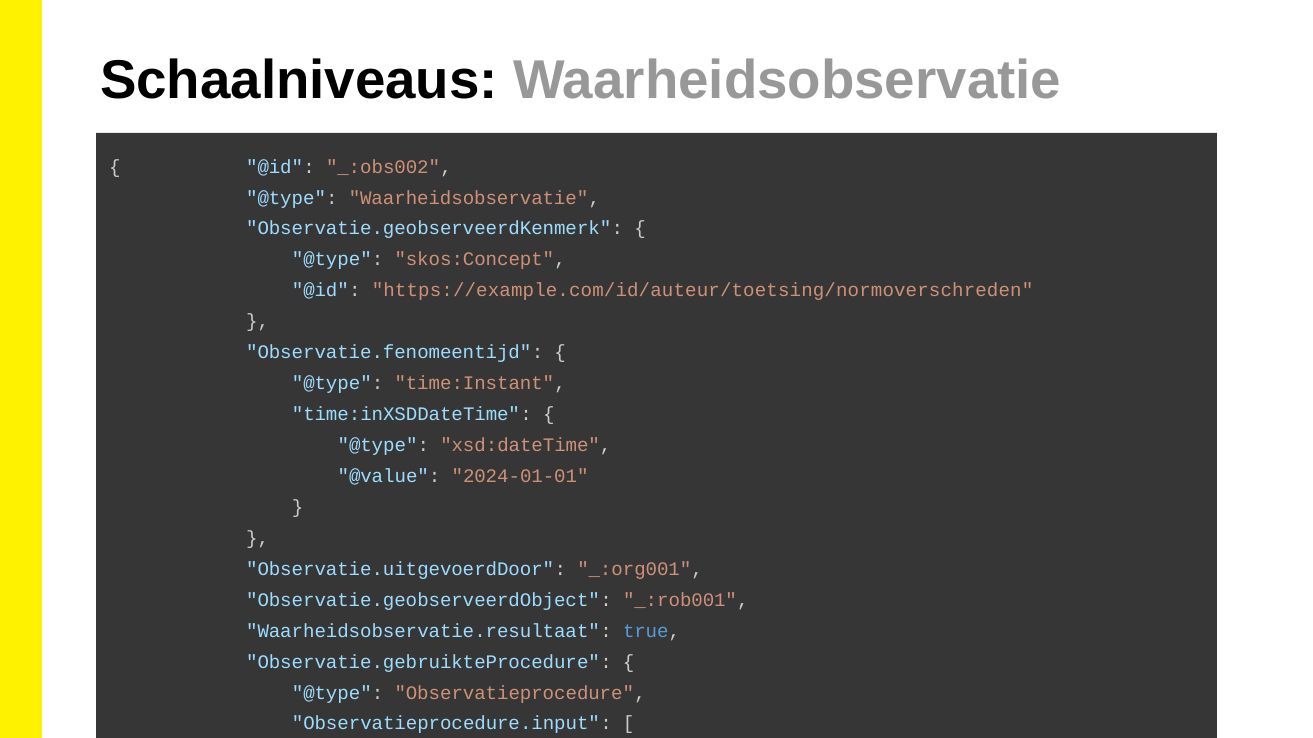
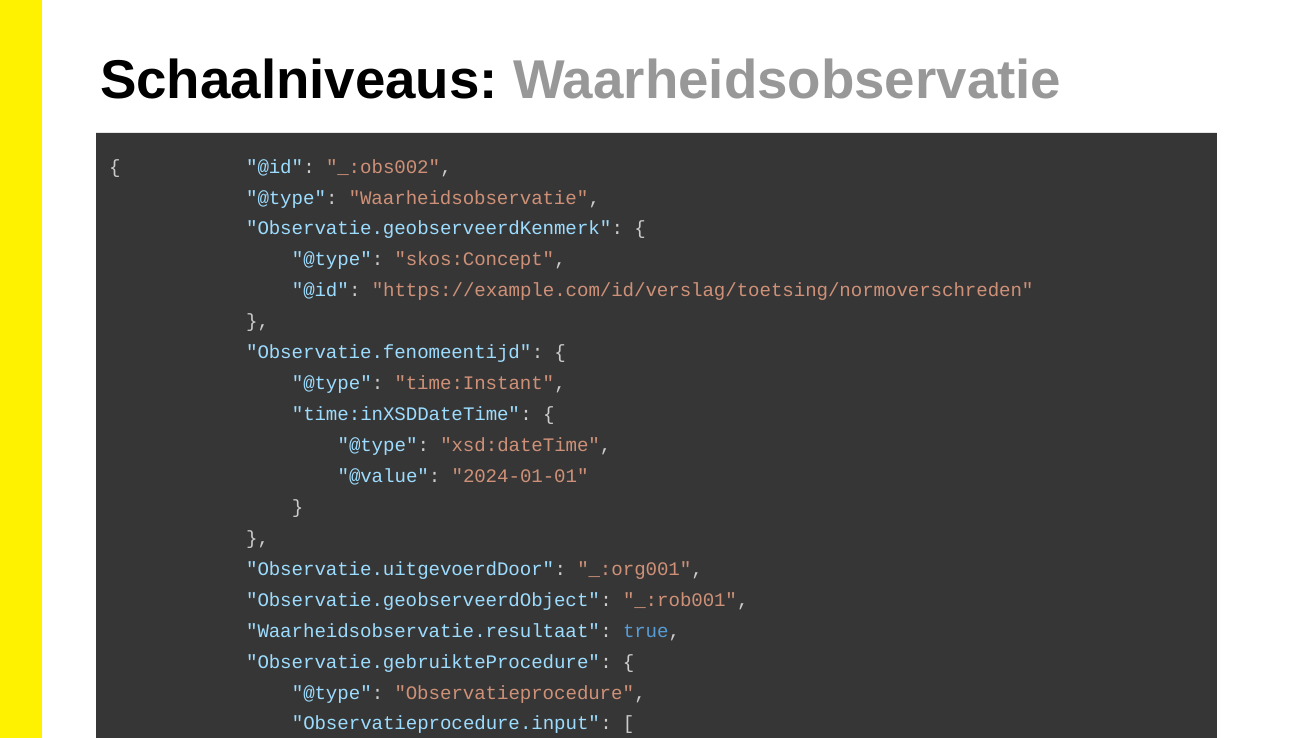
https://example.com/id/auteur/toetsing/normoverschreden: https://example.com/id/auteur/toetsing/normoverschreden -> https://example.com/id/verslag/toetsing/normoverschreden
